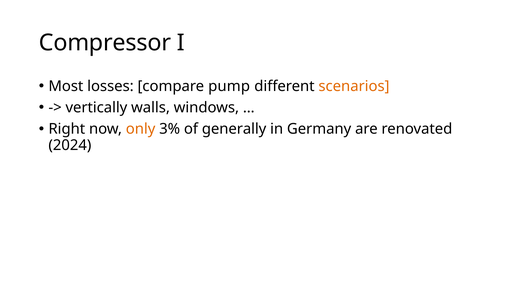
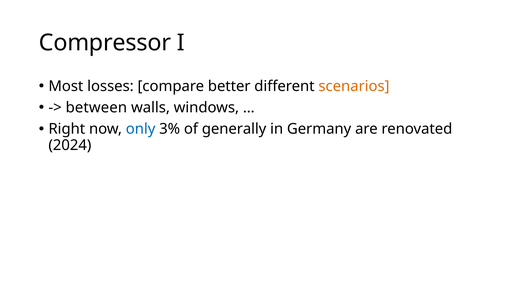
pump: pump -> better
vertically: vertically -> between
only colour: orange -> blue
